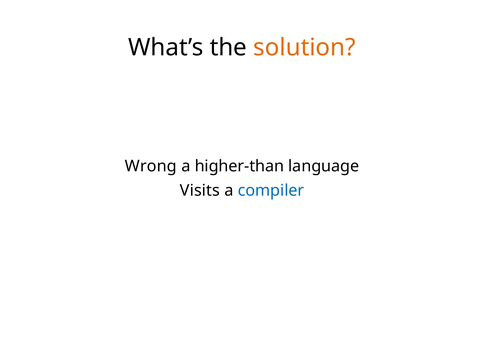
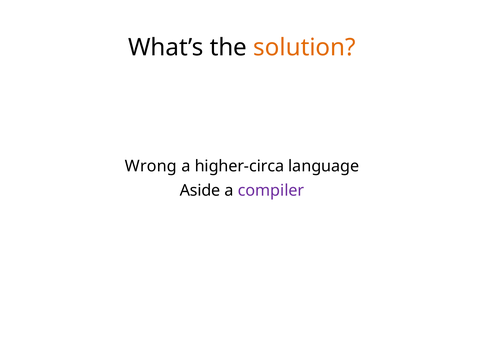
higher-than: higher-than -> higher-circa
Visits: Visits -> Aside
compiler colour: blue -> purple
